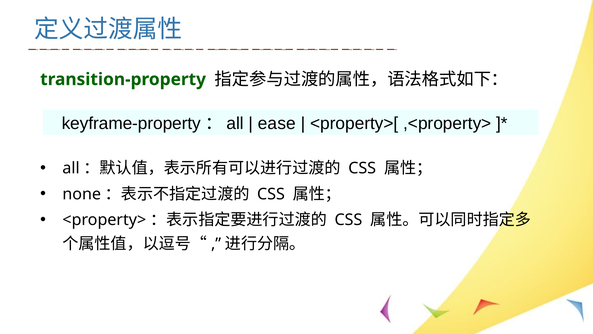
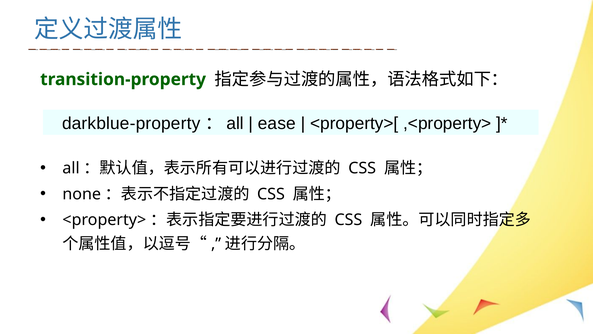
keyframe-property: keyframe-property -> darkblue-property
